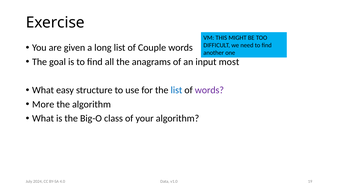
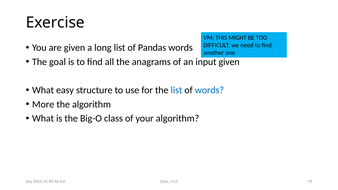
Couple: Couple -> Pandas
input most: most -> given
words at (209, 90) colour: purple -> blue
